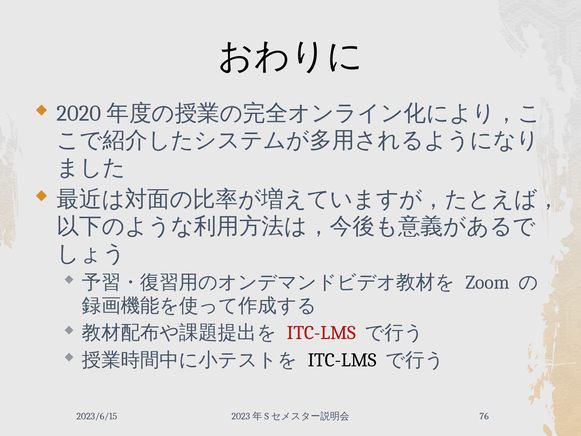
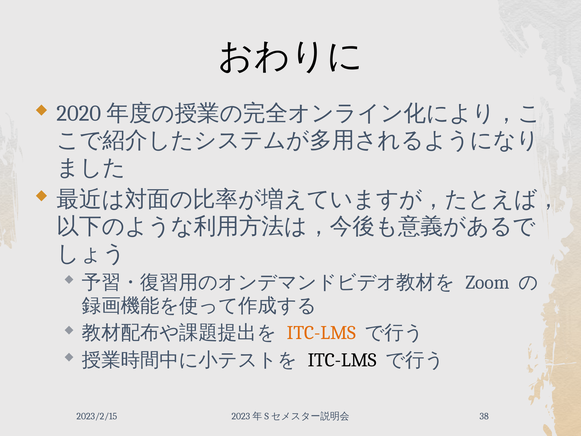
ITC-LMS at (321, 333) colour: red -> orange
2023/6/15: 2023/6/15 -> 2023/2/15
76: 76 -> 38
